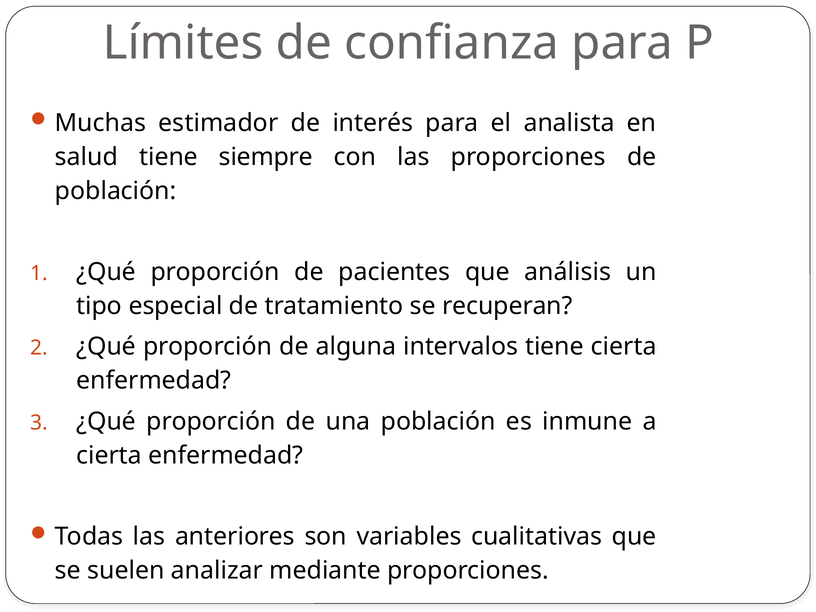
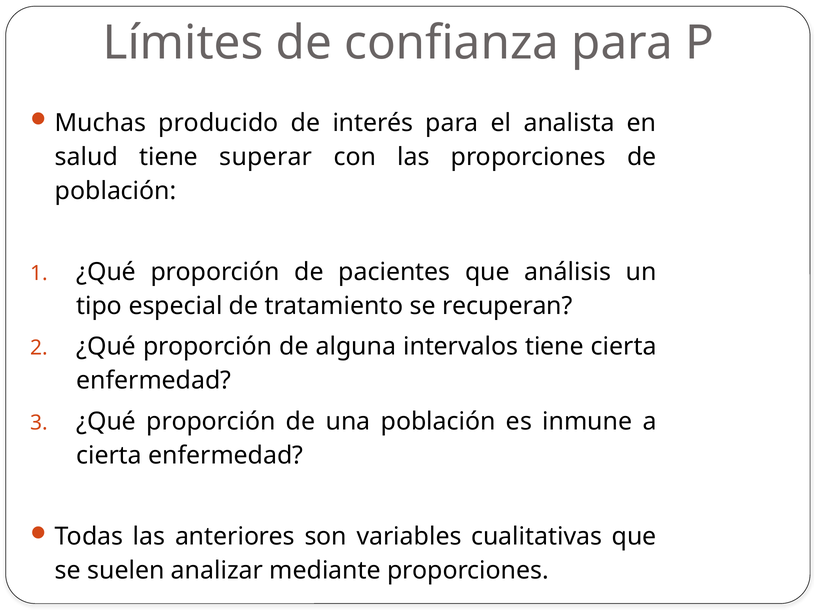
estimador: estimador -> producido
siempre: siempre -> superar
